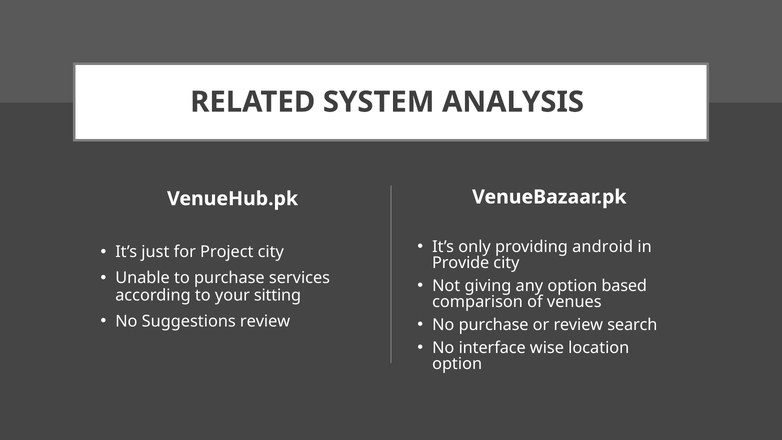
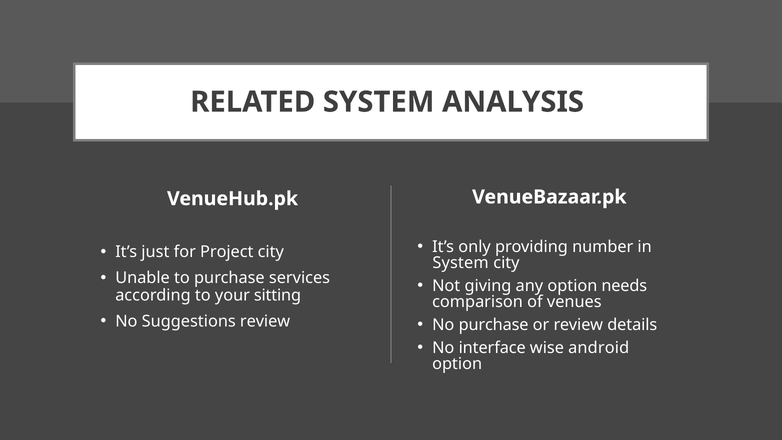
android: android -> number
Provide at (461, 263): Provide -> System
based: based -> needs
search: search -> details
location: location -> android
